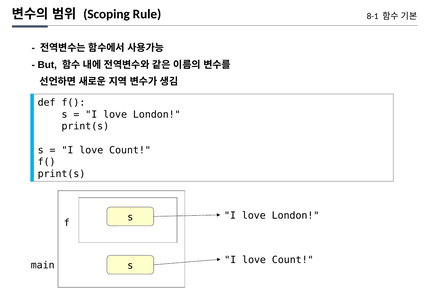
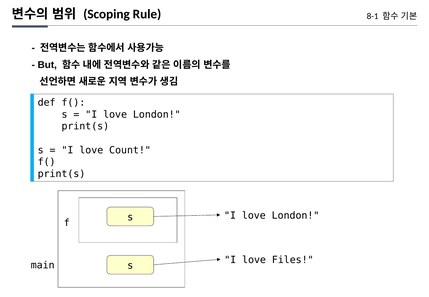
Count at (293, 260): Count -> Files
